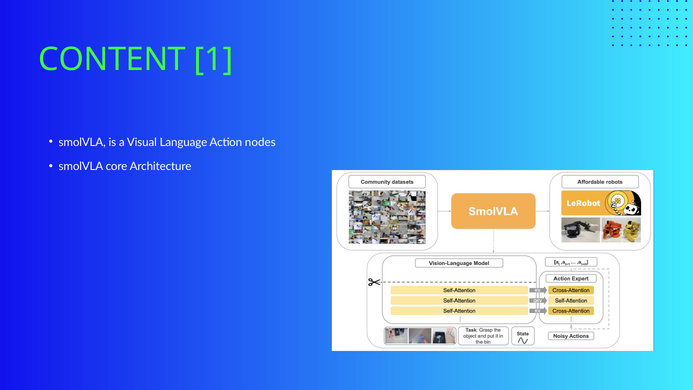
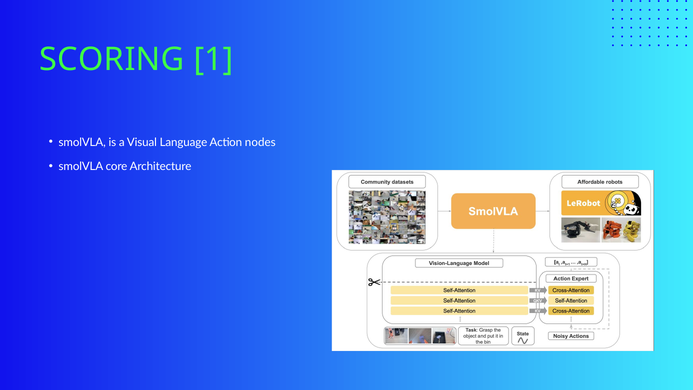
CONTENT: CONTENT -> SCORING
